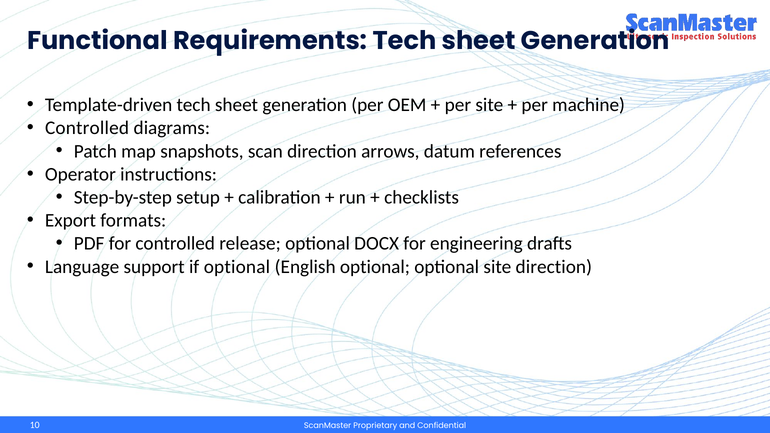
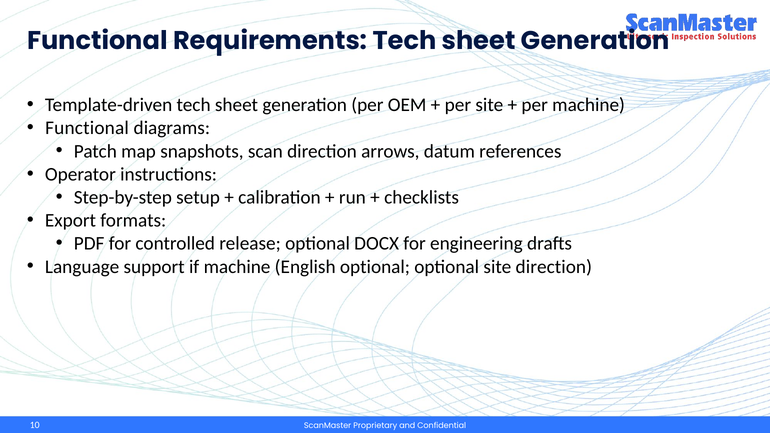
Controlled at (87, 128): Controlled -> Functional
if optional: optional -> machine
